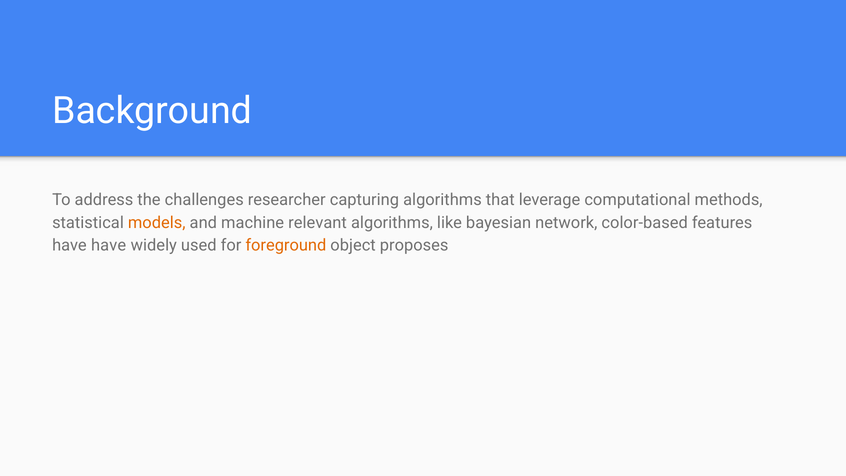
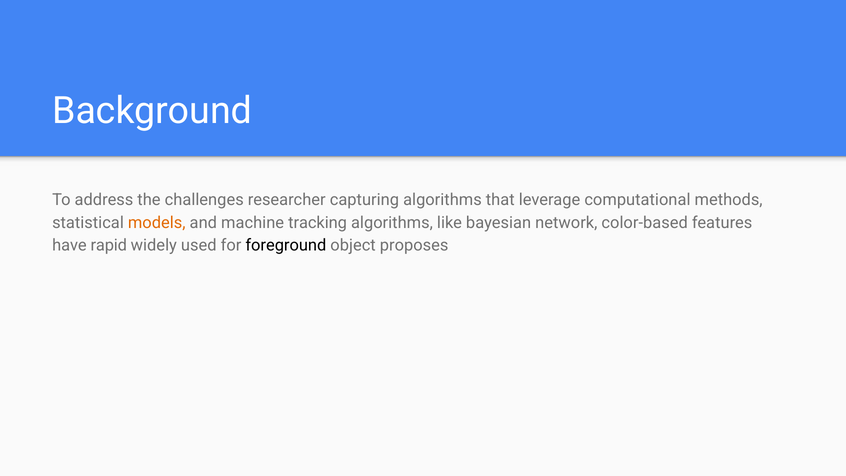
relevant: relevant -> tracking
have have: have -> rapid
foreground colour: orange -> black
